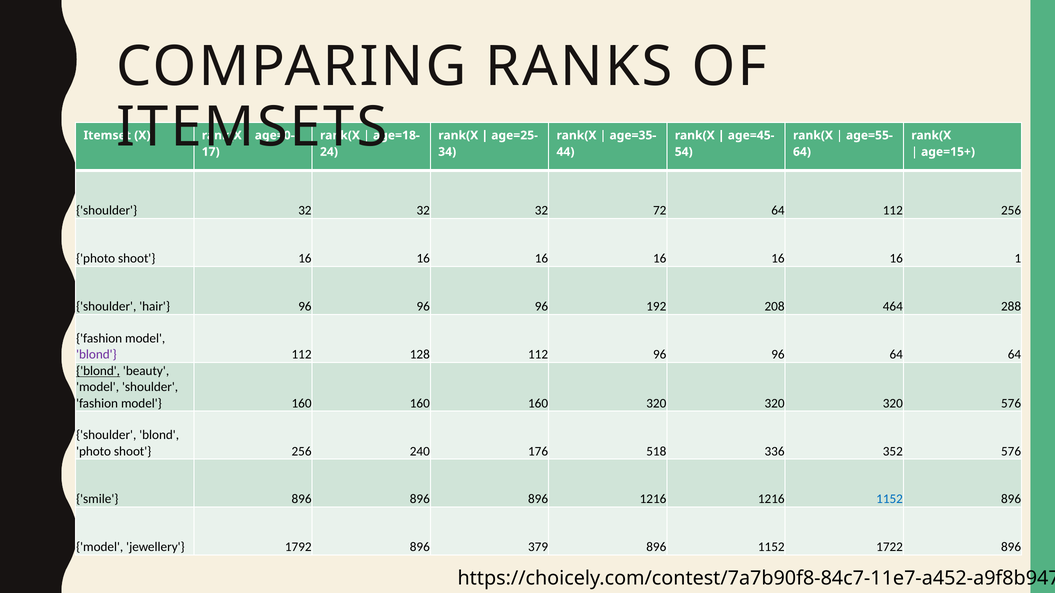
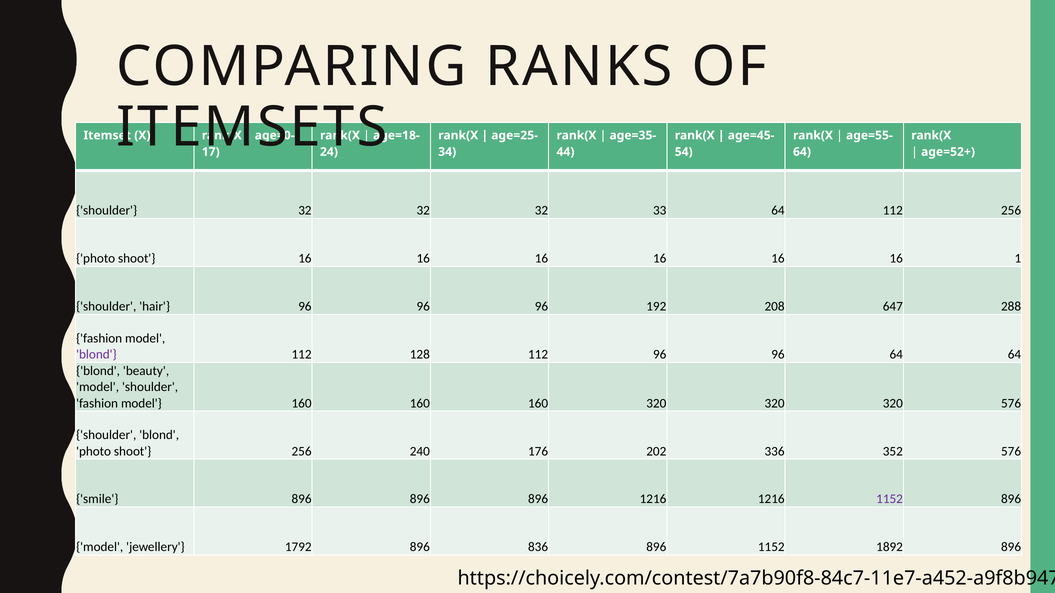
age=15+: age=15+ -> age=52+
72: 72 -> 33
464: 464 -> 647
blond at (98, 371) underline: present -> none
518: 518 -> 202
1152 at (890, 499) colour: blue -> purple
379: 379 -> 836
1722: 1722 -> 1892
